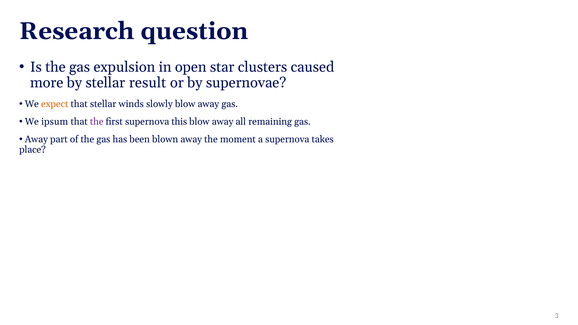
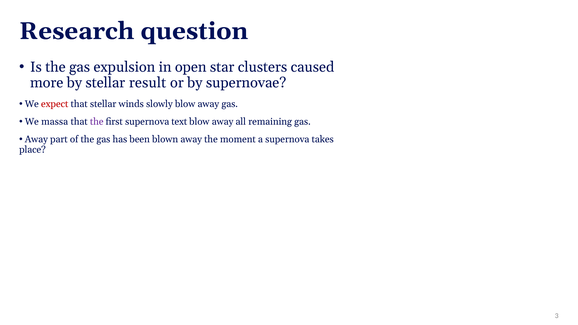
expect colour: orange -> red
ipsum: ipsum -> massa
this: this -> text
